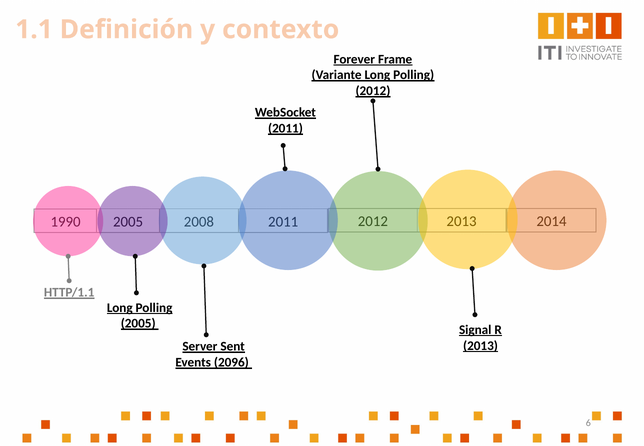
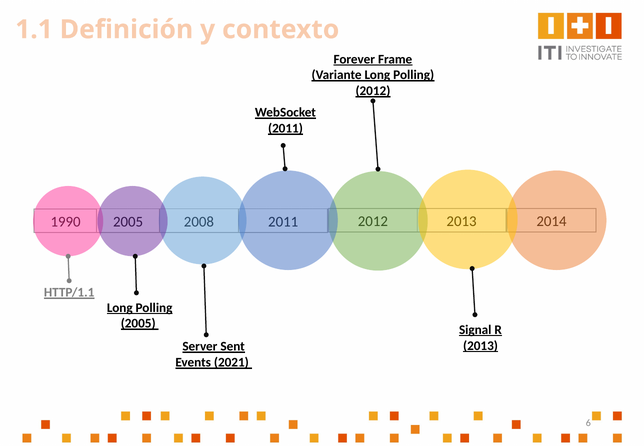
2096: 2096 -> 2021
